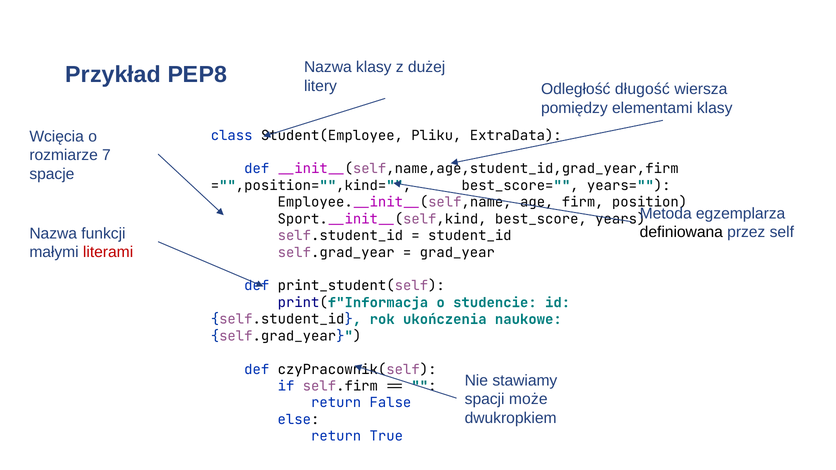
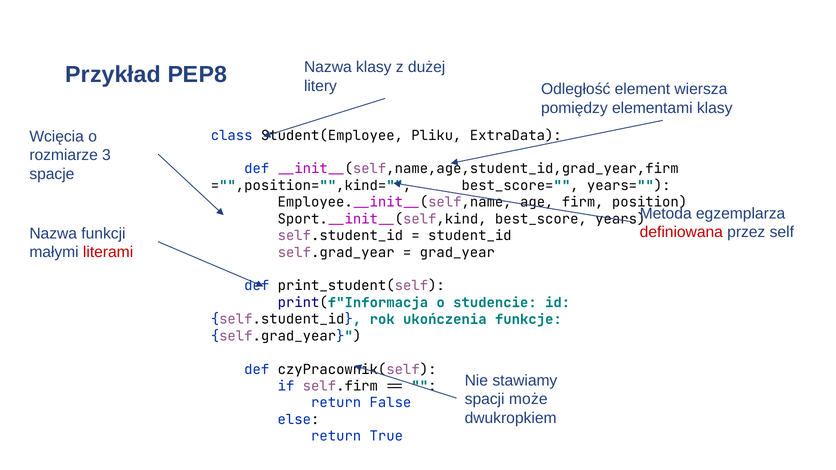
długość: długość -> element
7: 7 -> 3
definiowana colour: black -> red
naukowe: naukowe -> funkcje
